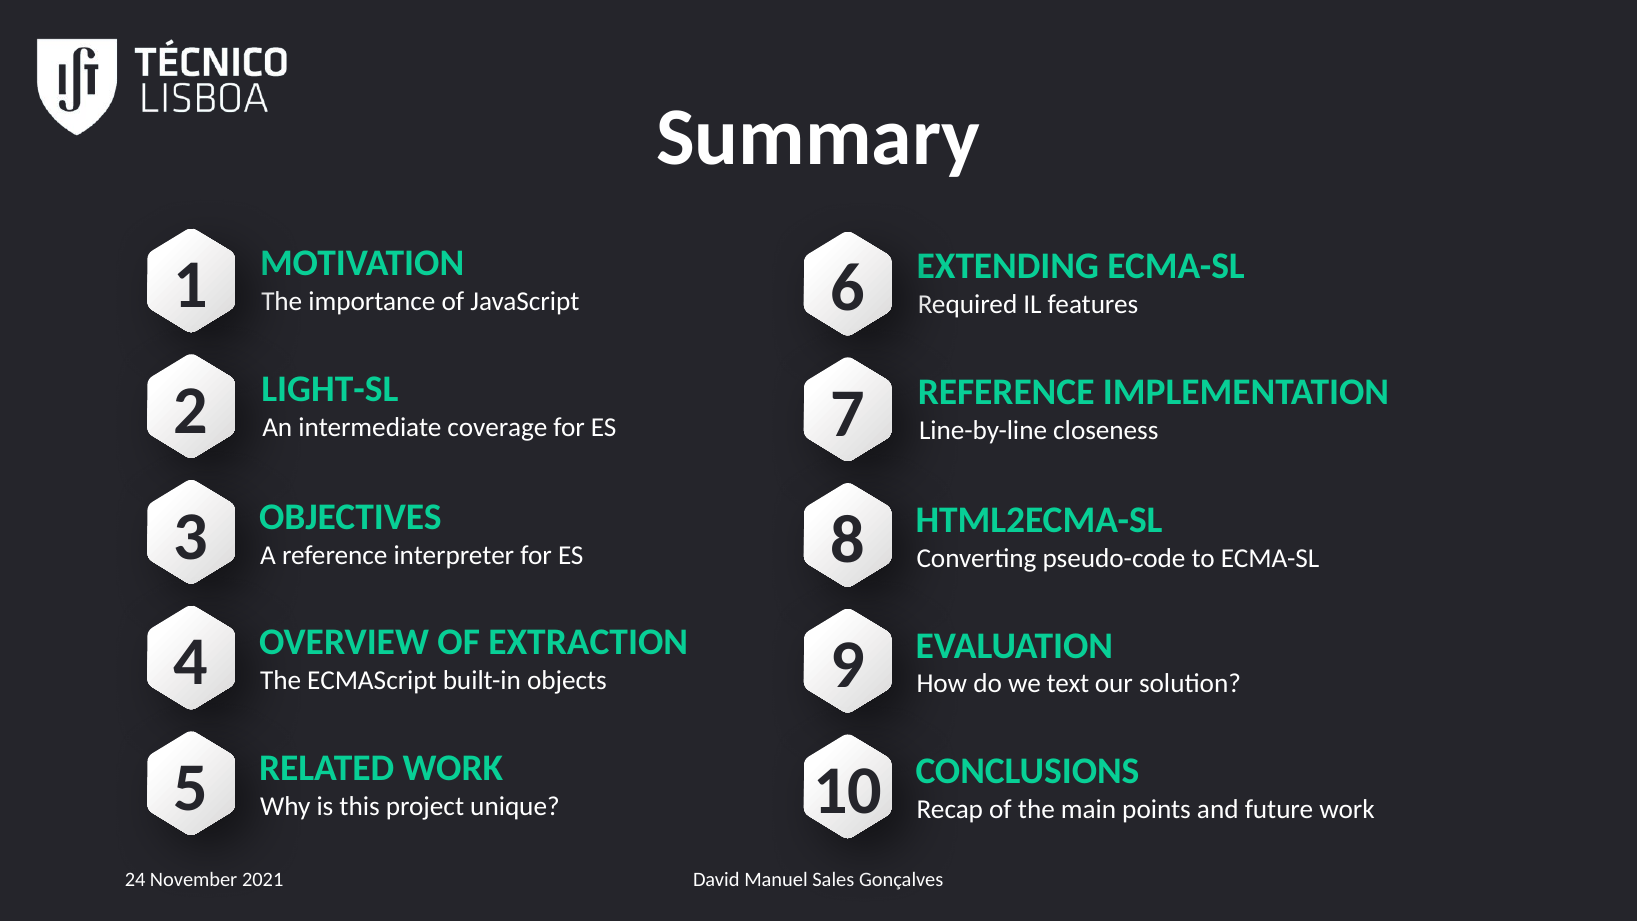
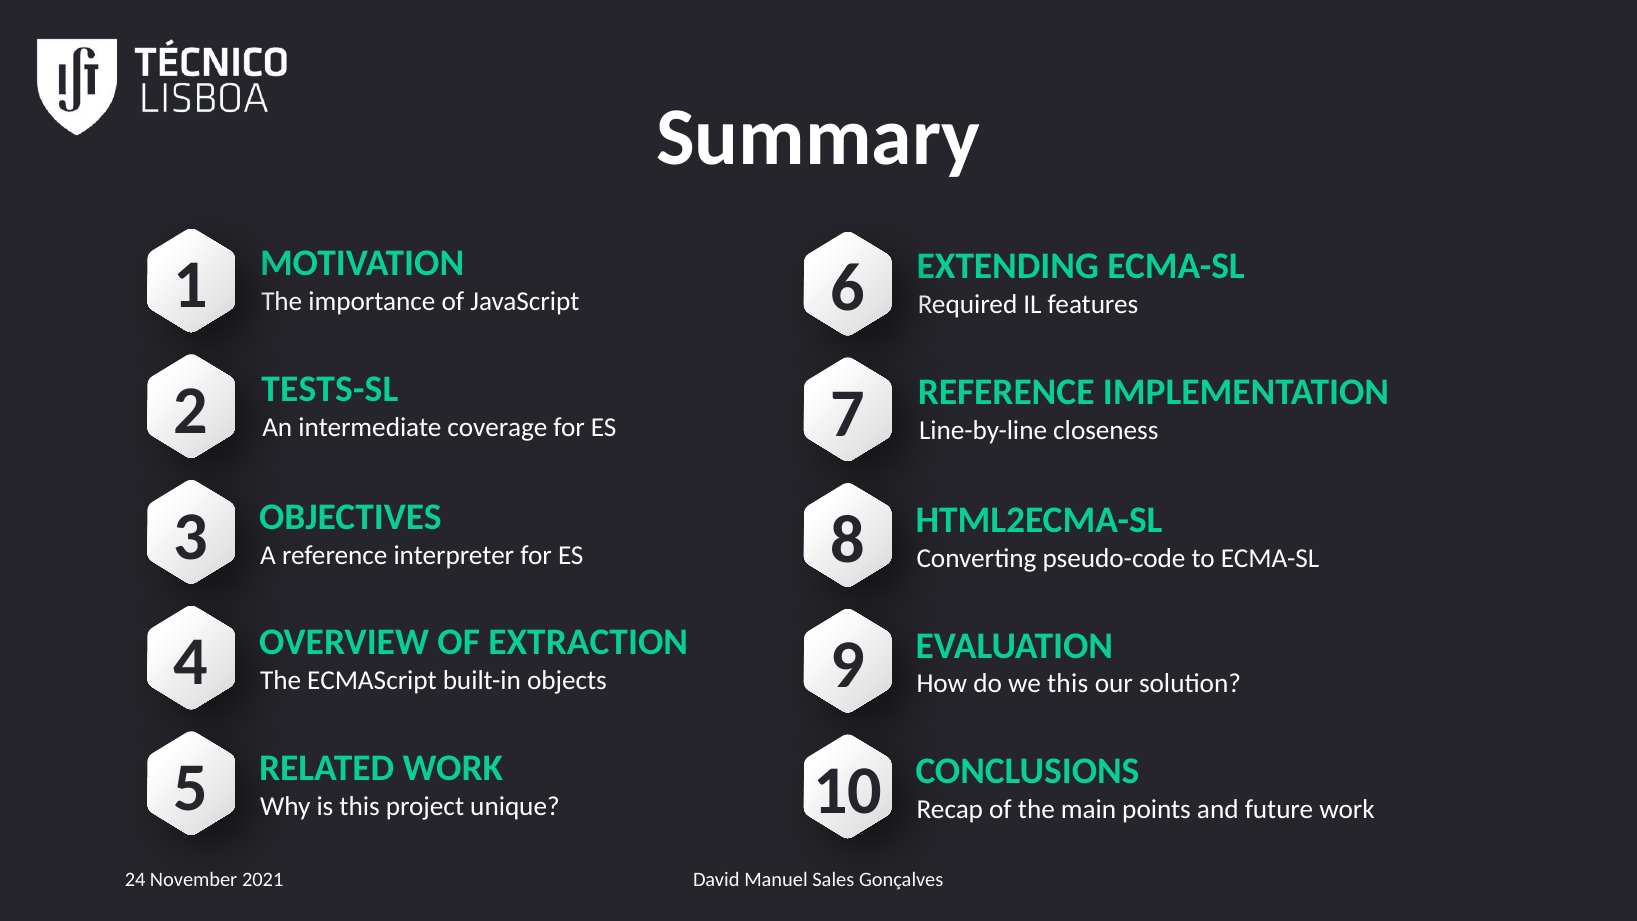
LIGHT-SL: LIGHT-SL -> TESTS-SL
we text: text -> this
